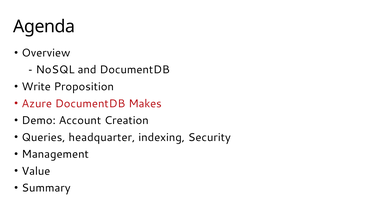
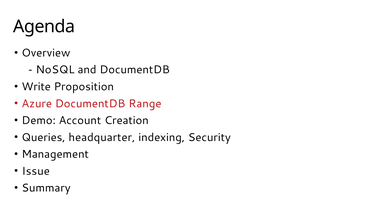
Makes: Makes -> Range
Value: Value -> Issue
